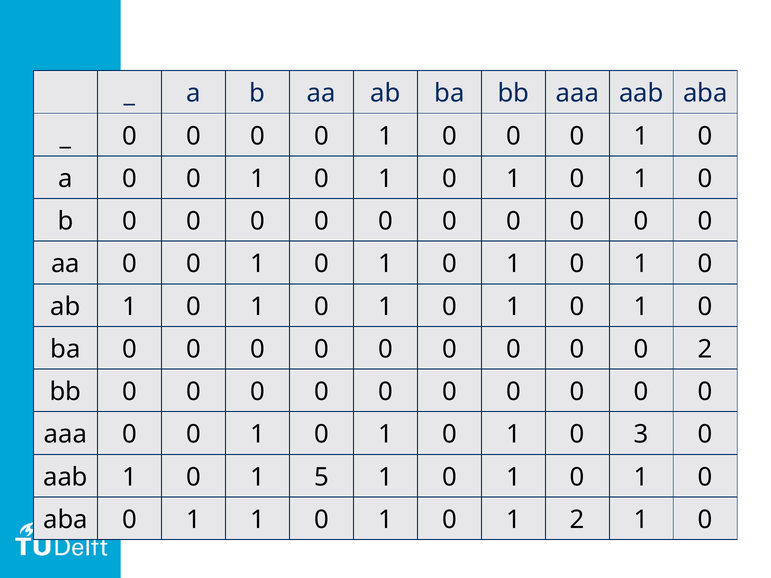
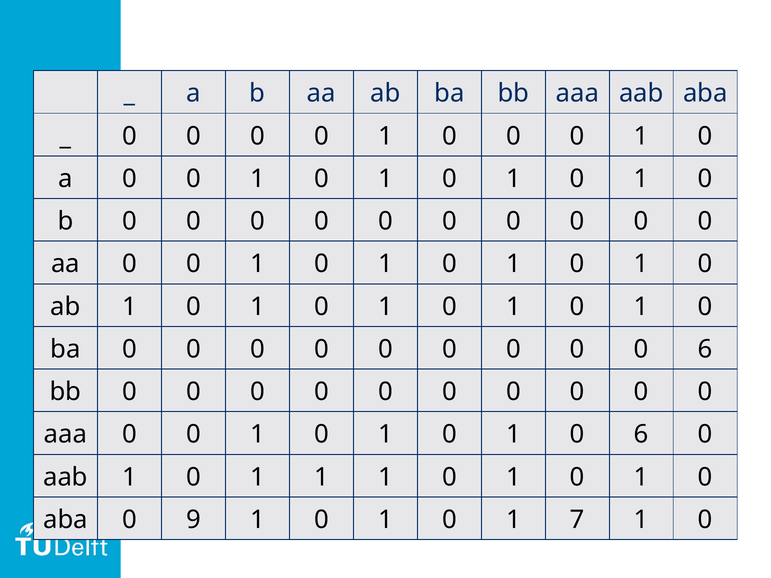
0 0 2: 2 -> 6
1 0 3: 3 -> 6
0 1 5: 5 -> 1
aba 0 1: 1 -> 9
1 2: 2 -> 7
